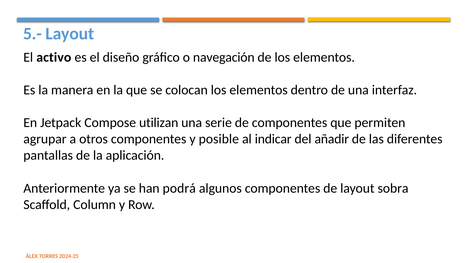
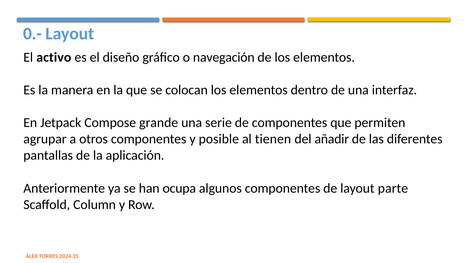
5.-: 5.- -> 0.-
utilizan: utilizan -> grande
indicar: indicar -> tienen
podrá: podrá -> ocupa
sobra: sobra -> parte
